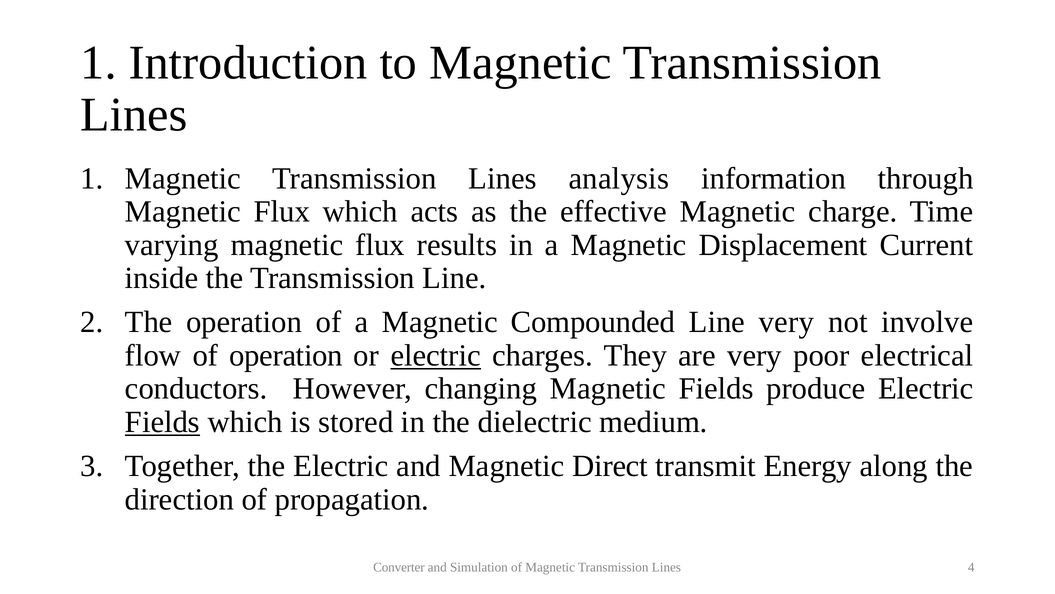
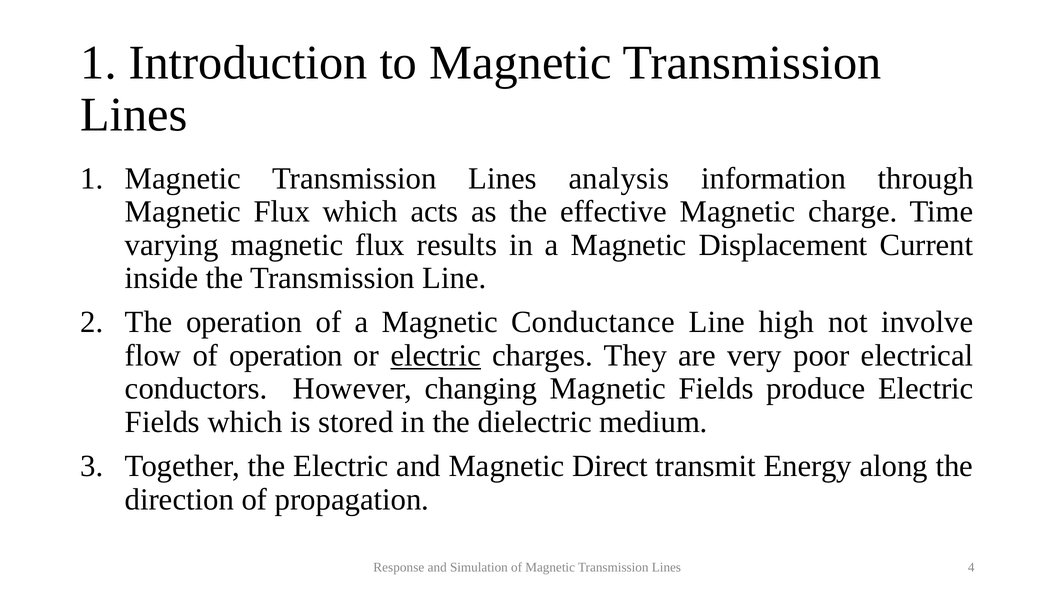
Compounded: Compounded -> Conductance
Line very: very -> high
Fields at (162, 422) underline: present -> none
Converter: Converter -> Response
